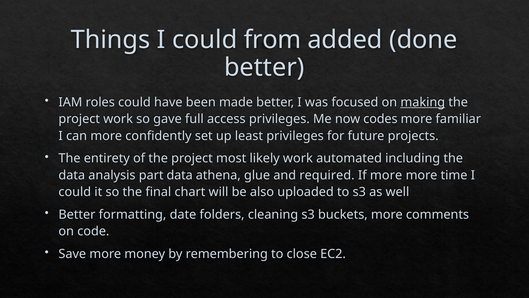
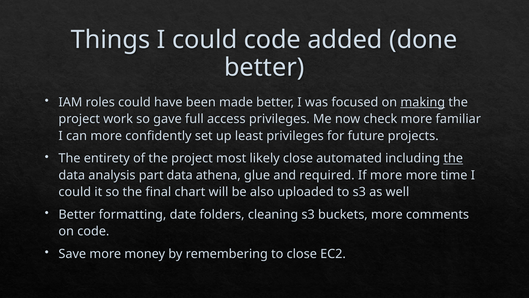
could from: from -> code
codes: codes -> check
likely work: work -> close
the at (453, 158) underline: none -> present
